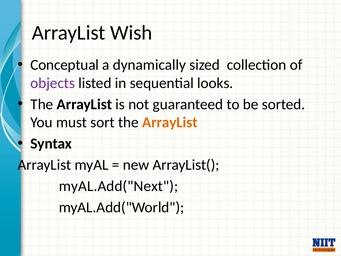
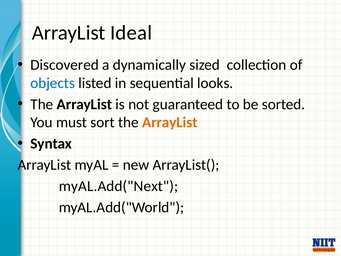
Wish: Wish -> Ideal
Conceptual: Conceptual -> Discovered
objects colour: purple -> blue
